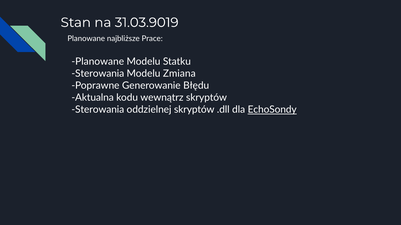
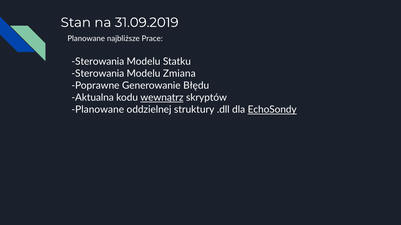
31.03.9019: 31.03.9019 -> 31.09.2019
Planowane at (98, 62): Planowane -> Sterowania
wewnątrz underline: none -> present
Sterowania at (98, 110): Sterowania -> Planowane
oddzielnej skryptów: skryptów -> struktury
